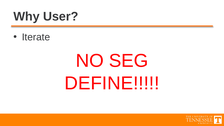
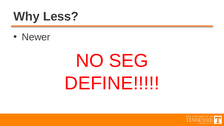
User: User -> Less
Iterate: Iterate -> Newer
